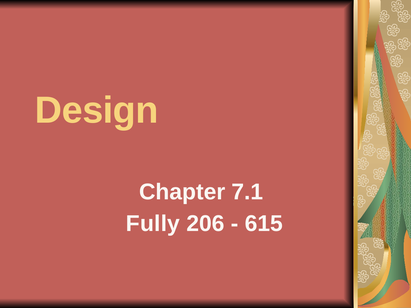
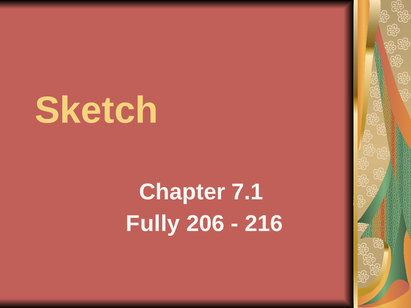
Design: Design -> Sketch
615: 615 -> 216
